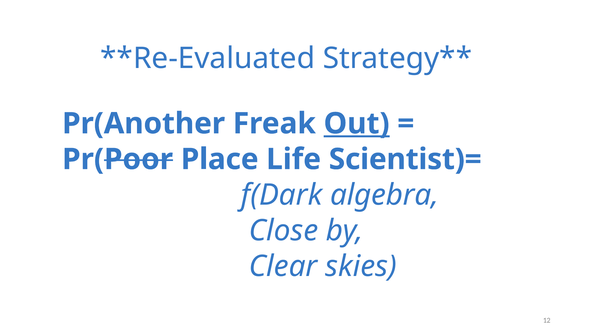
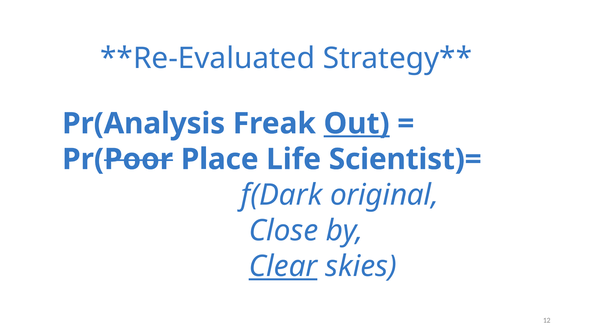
Pr(Another: Pr(Another -> Pr(Analysis
algebra: algebra -> original
Clear underline: none -> present
